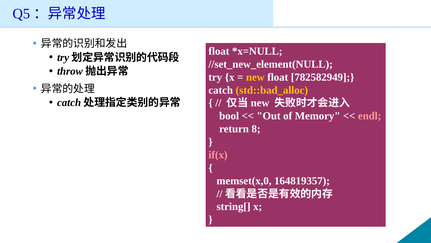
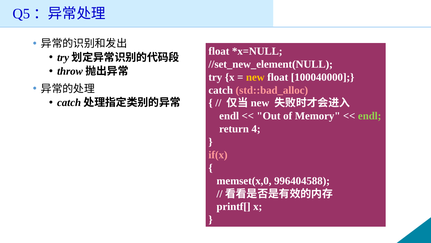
782582949: 782582949 -> 100040000
std::bad_alloc colour: yellow -> pink
bool at (229, 116): bool -> endl
endl at (370, 116) colour: pink -> light green
8: 8 -> 4
164819357: 164819357 -> 996404588
string[: string[ -> printf[
